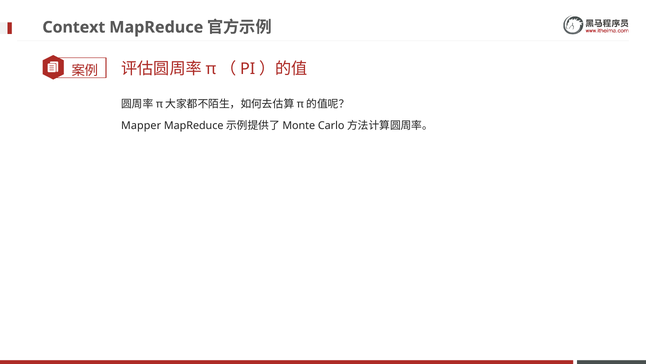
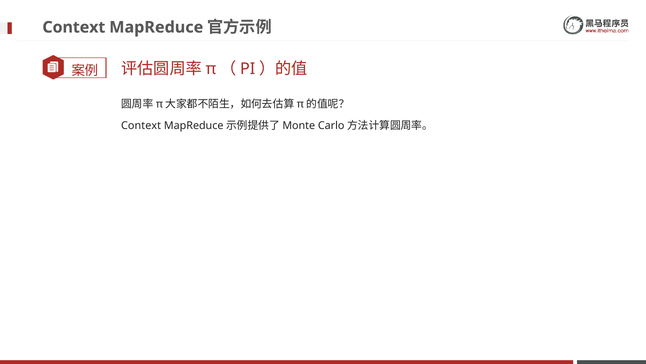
Mapper at (141, 125): Mapper -> Context
